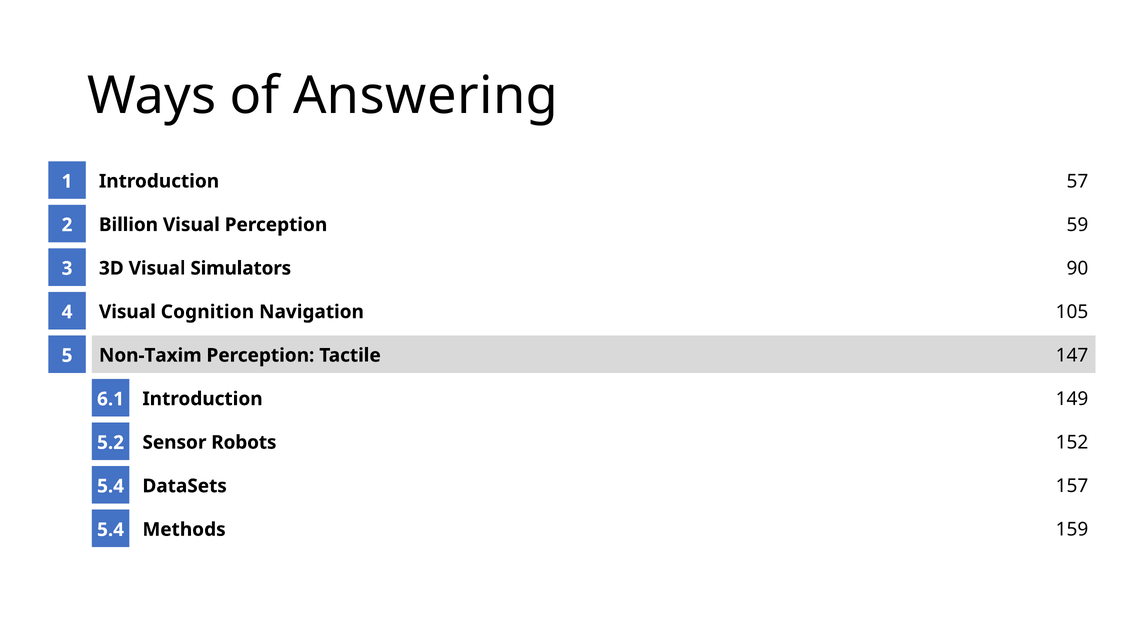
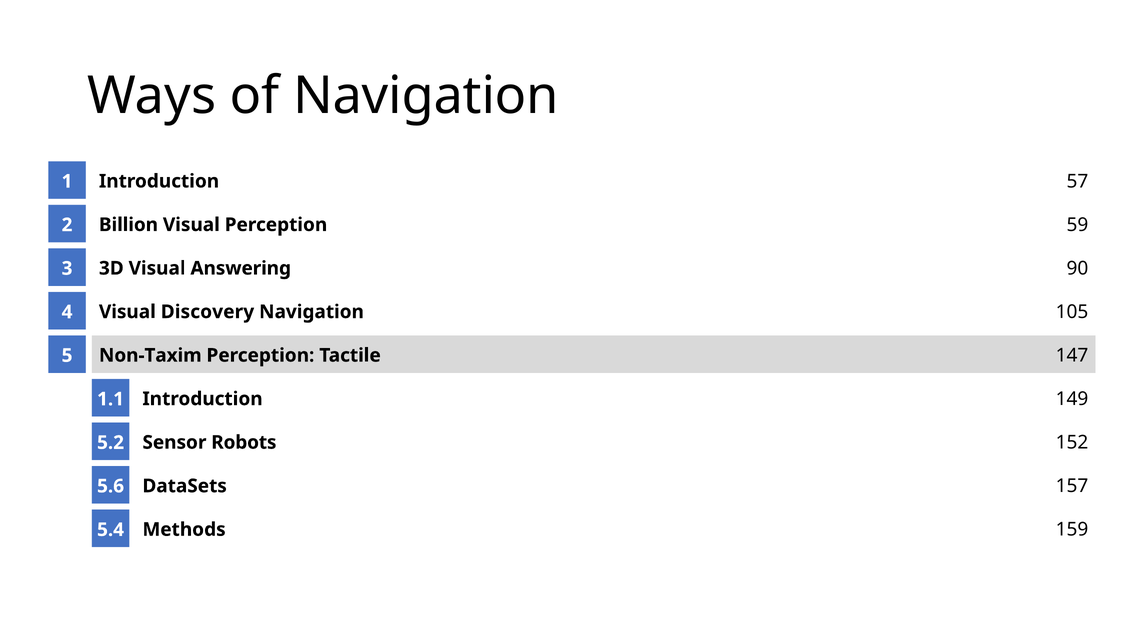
of Answering: Answering -> Navigation
Simulators: Simulators -> Answering
Cognition: Cognition -> Discovery
6.1: 6.1 -> 1.1
5.4 at (111, 486): 5.4 -> 5.6
